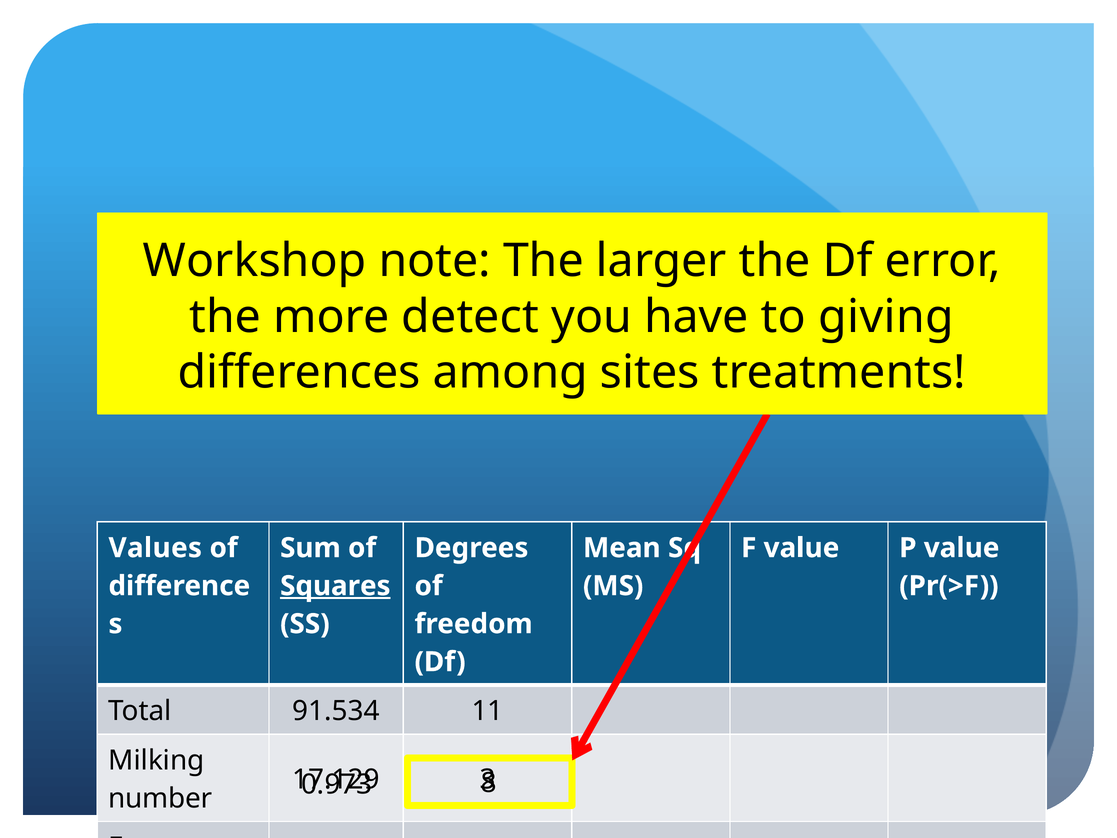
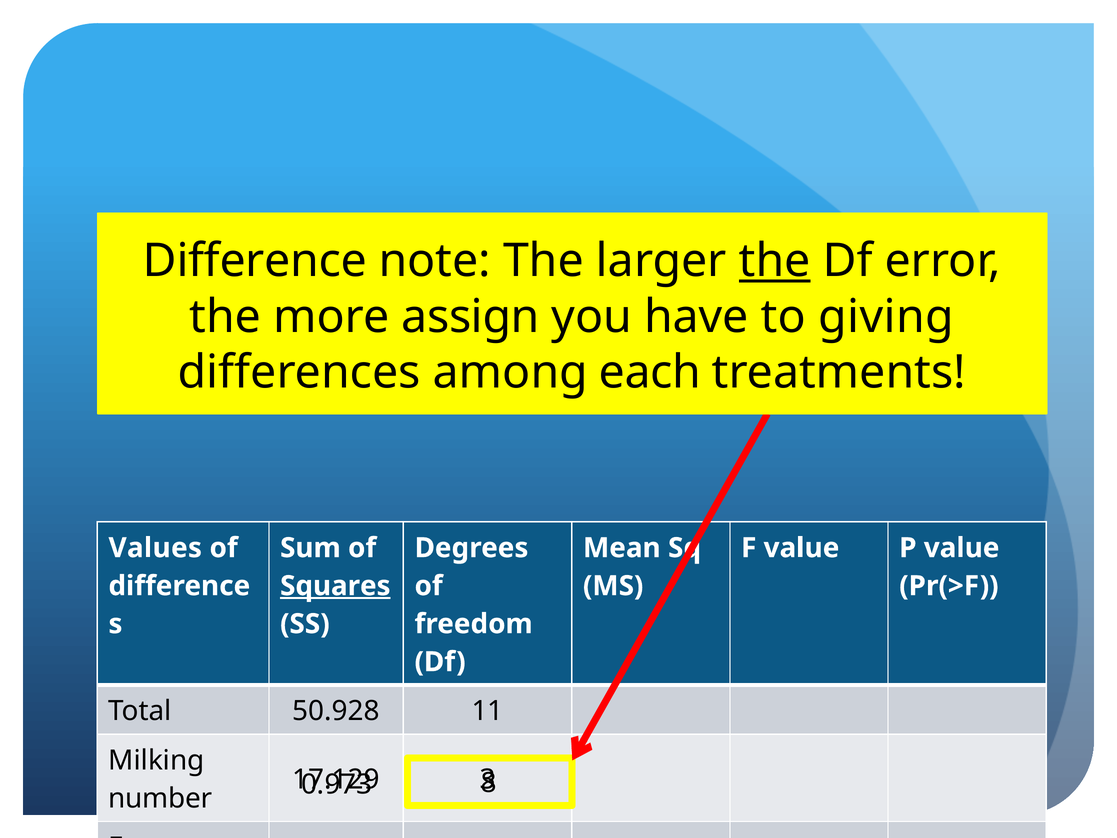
Workshop at (255, 261): Workshop -> Difference
the at (775, 261) underline: none -> present
detect: detect -> assign
sites: sites -> each
91.534: 91.534 -> 50.928
